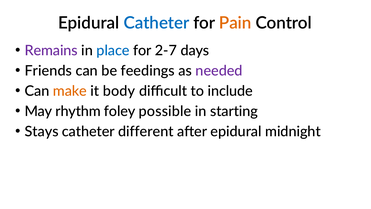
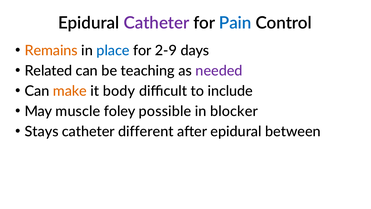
Catheter at (157, 23) colour: blue -> purple
Pain colour: orange -> blue
Remains colour: purple -> orange
2-7: 2-7 -> 2-9
Friends: Friends -> Related
feedings: feedings -> teaching
rhythm: rhythm -> muscle
starting: starting -> blocker
midnight: midnight -> between
